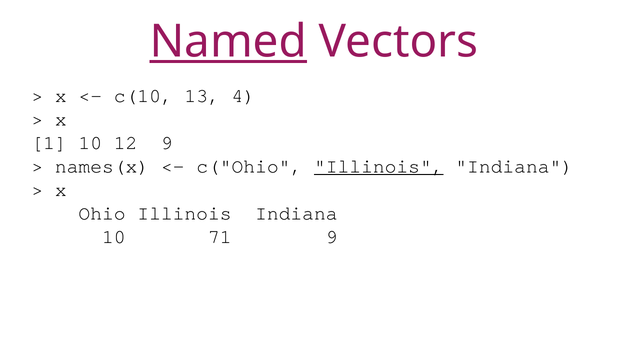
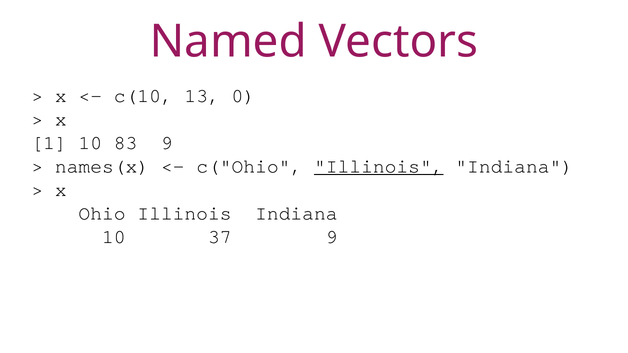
Named underline: present -> none
4: 4 -> 0
12: 12 -> 83
71: 71 -> 37
